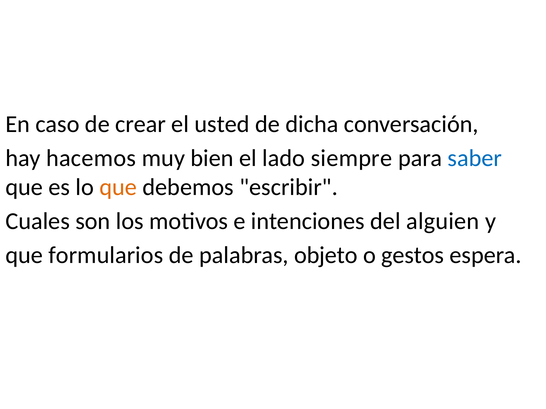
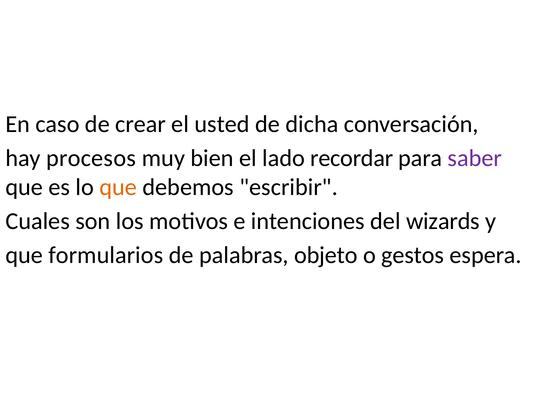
hacemos: hacemos -> procesos
siempre: siempre -> recordar
saber colour: blue -> purple
alguien: alguien -> wizards
